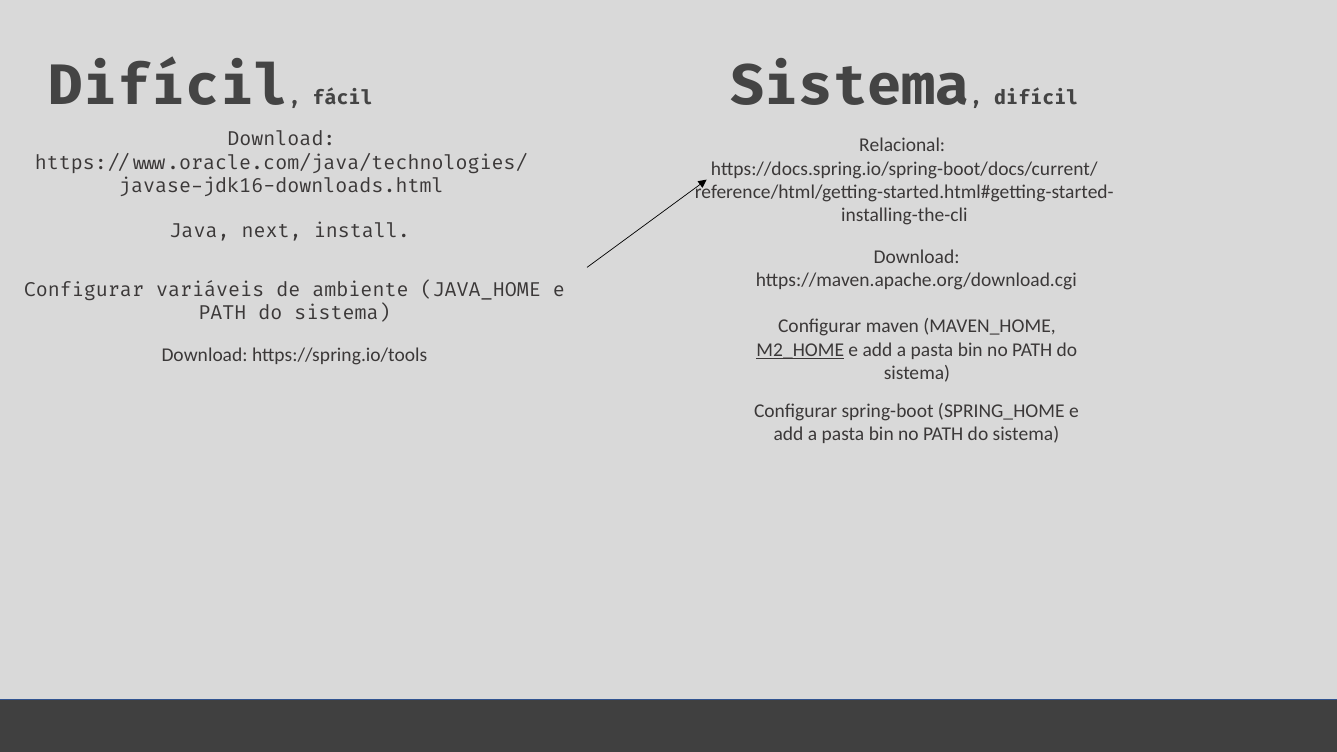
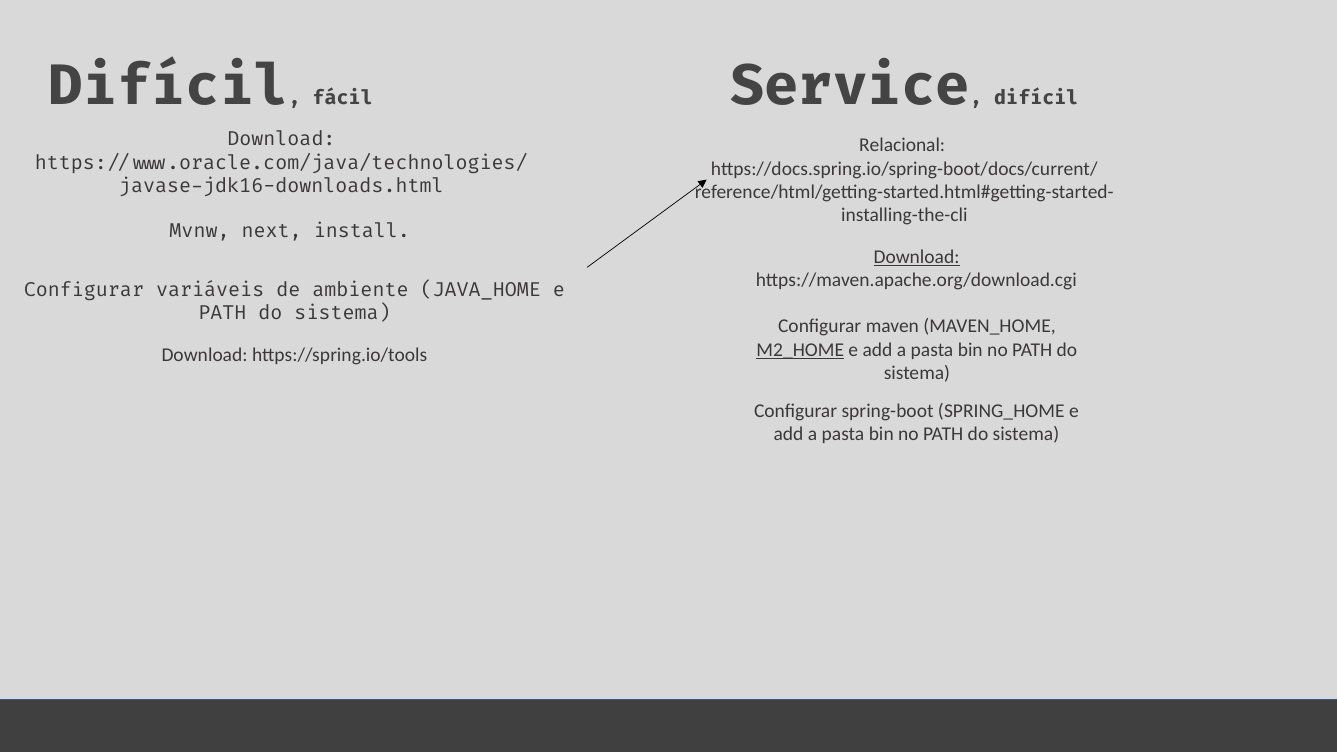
fácil Sistema: Sistema -> Service
Java: Java -> Mvnw
Download at (917, 257) underline: none -> present
